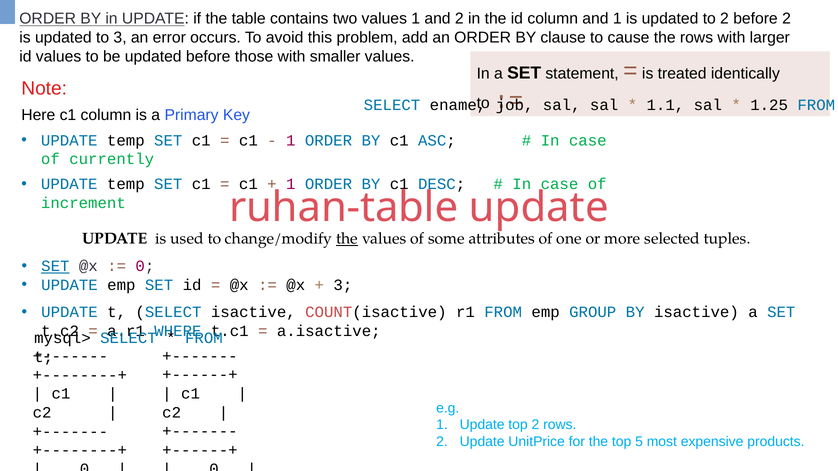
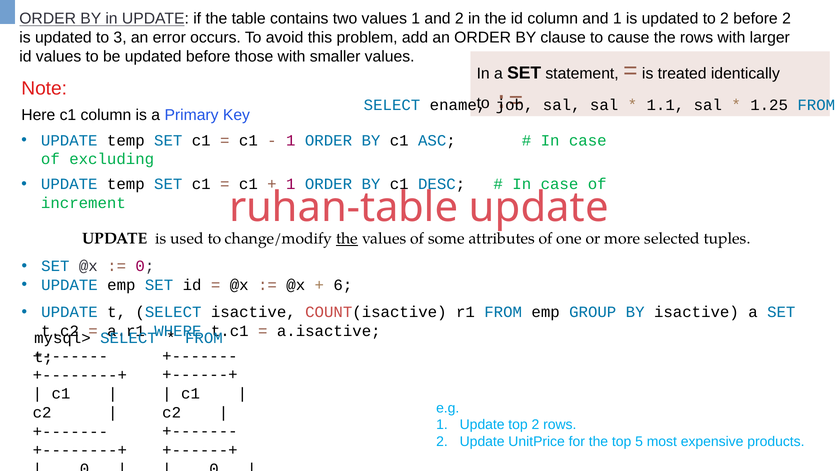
currently: currently -> excluding
SET at (55, 266) underline: present -> none
3 at (343, 285): 3 -> 6
